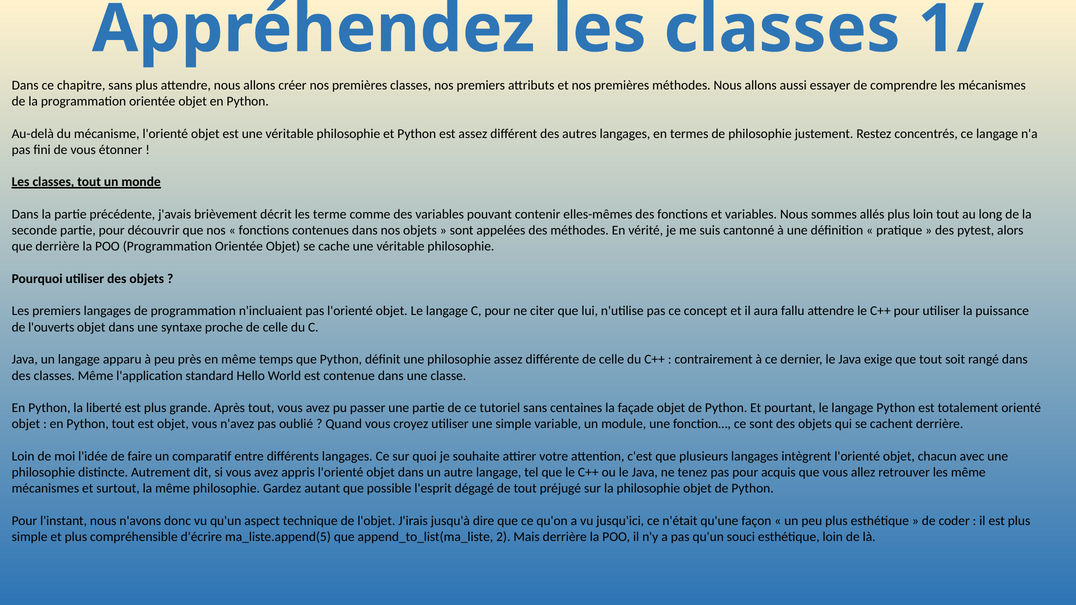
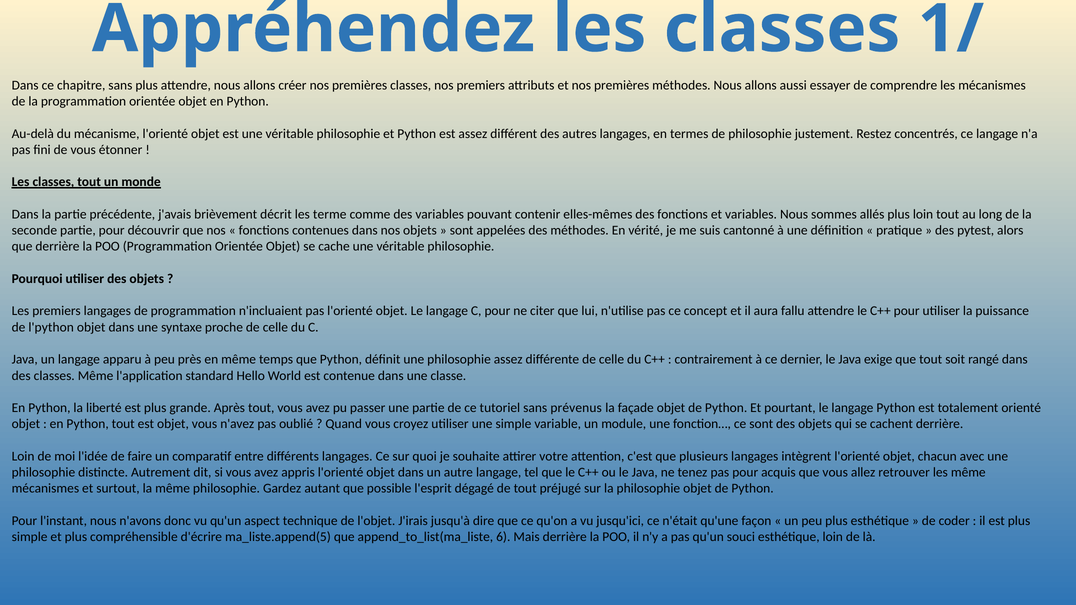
l'ouverts: l'ouverts -> l'python
centaines: centaines -> prévenus
2: 2 -> 6
